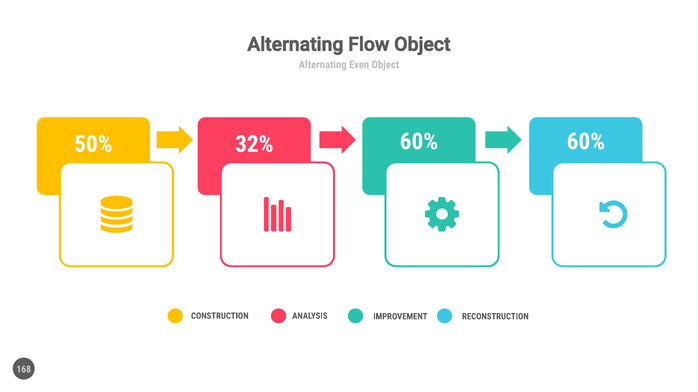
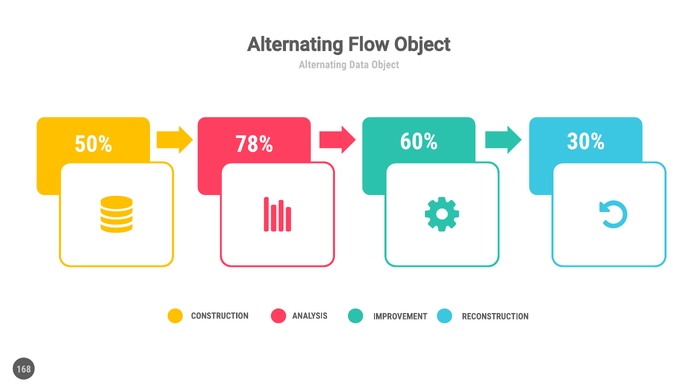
Even: Even -> Data
32%: 32% -> 78%
60% 60%: 60% -> 30%
